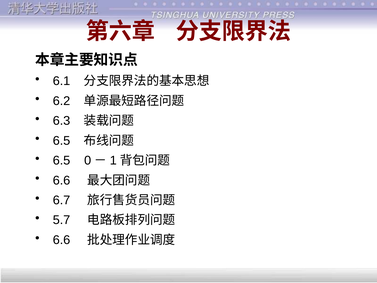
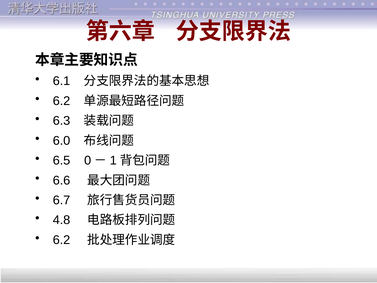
6.5 at (62, 141): 6.5 -> 6.0
5.7: 5.7 -> 4.8
6.6 at (62, 240): 6.6 -> 6.2
